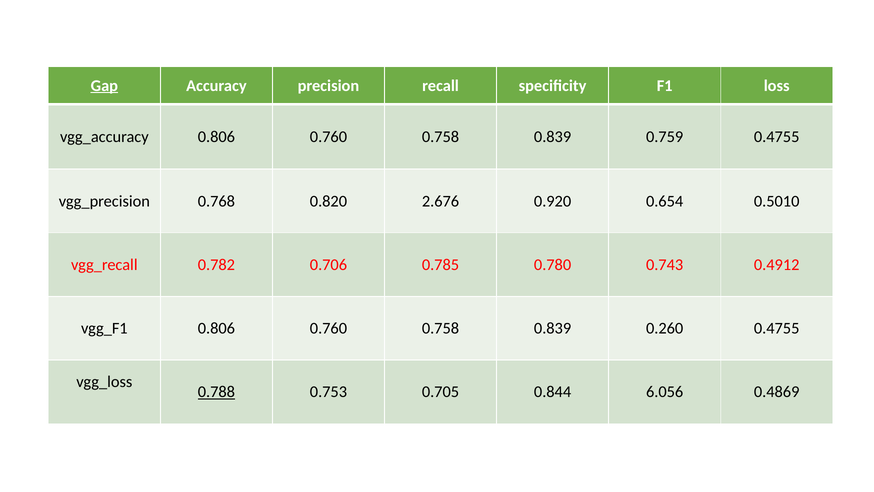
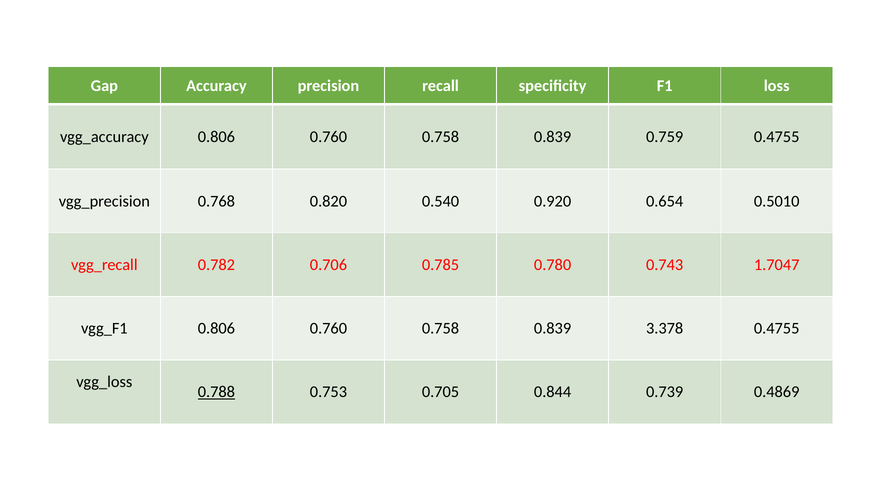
Gap underline: present -> none
2.676: 2.676 -> 0.540
0.4912: 0.4912 -> 1.7047
0.260: 0.260 -> 3.378
6.056: 6.056 -> 0.739
